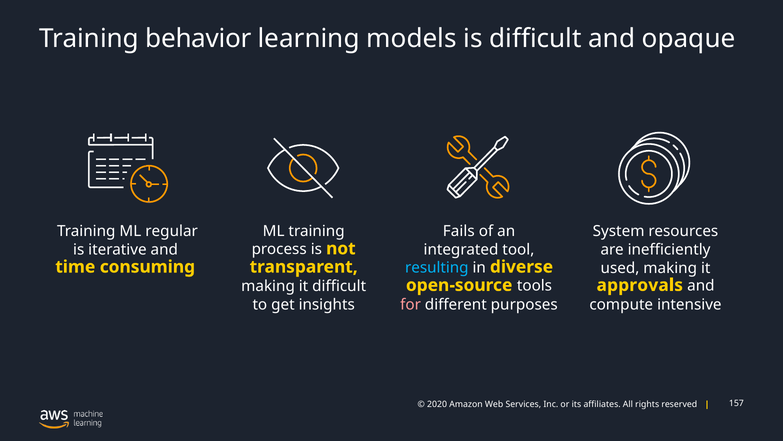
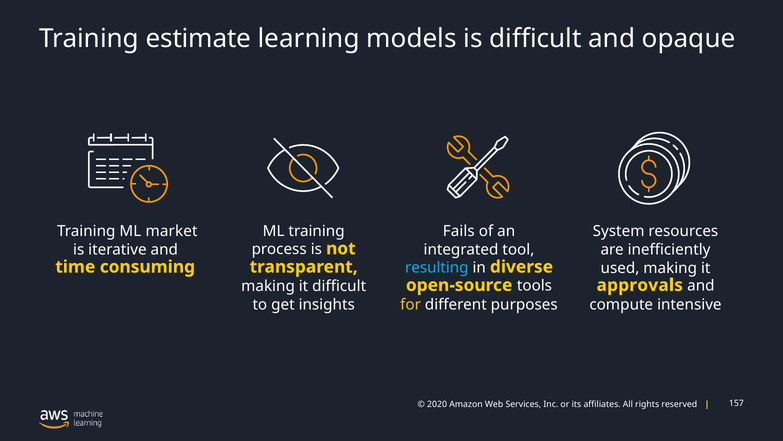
behavior: behavior -> estimate
regular: regular -> market
for colour: pink -> yellow
